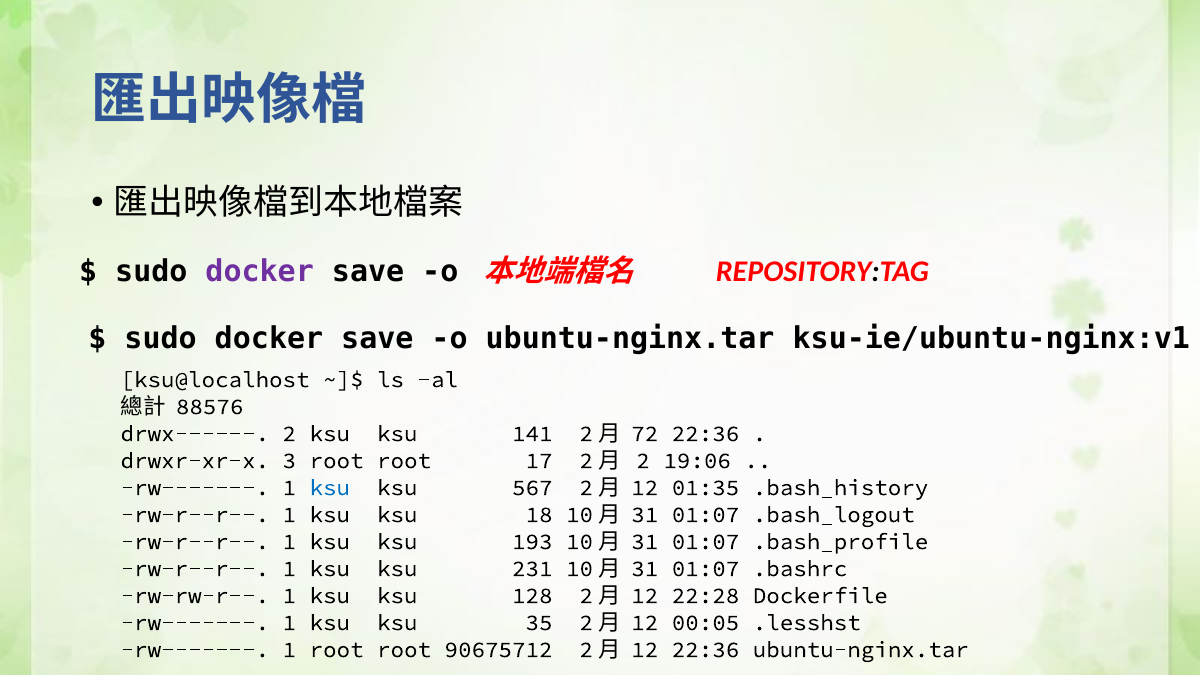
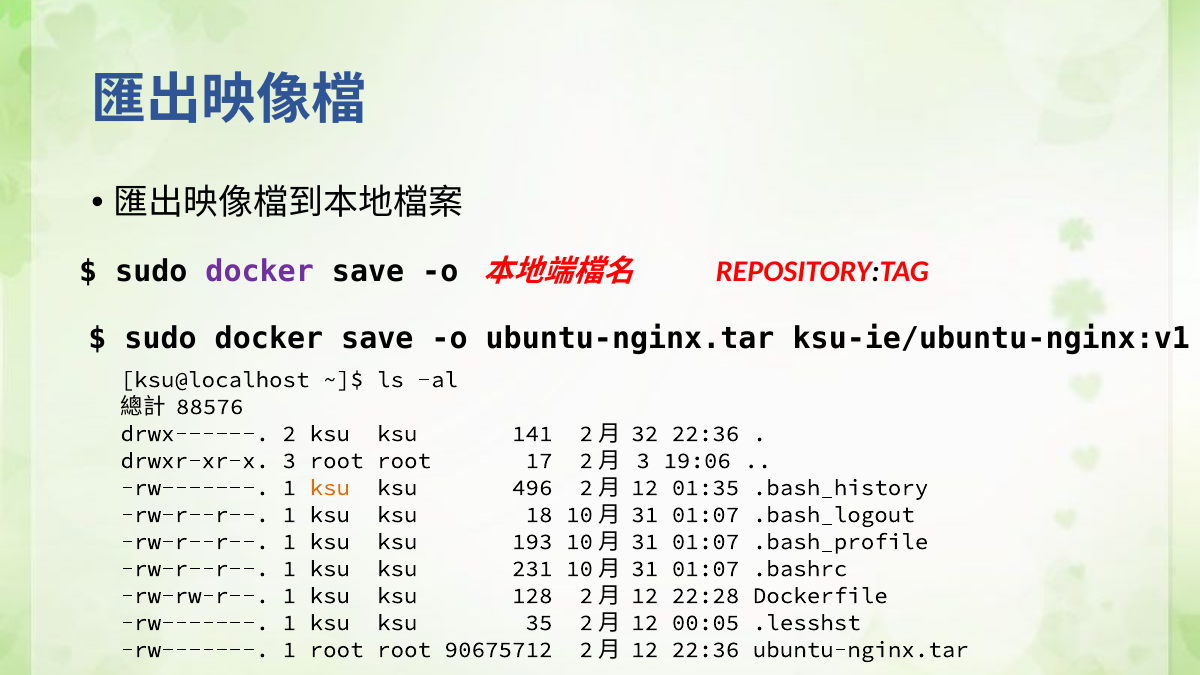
72: 72 -> 32
2 at (643, 461): 2 -> 3
ksu at (330, 488) colour: blue -> orange
567: 567 -> 496
